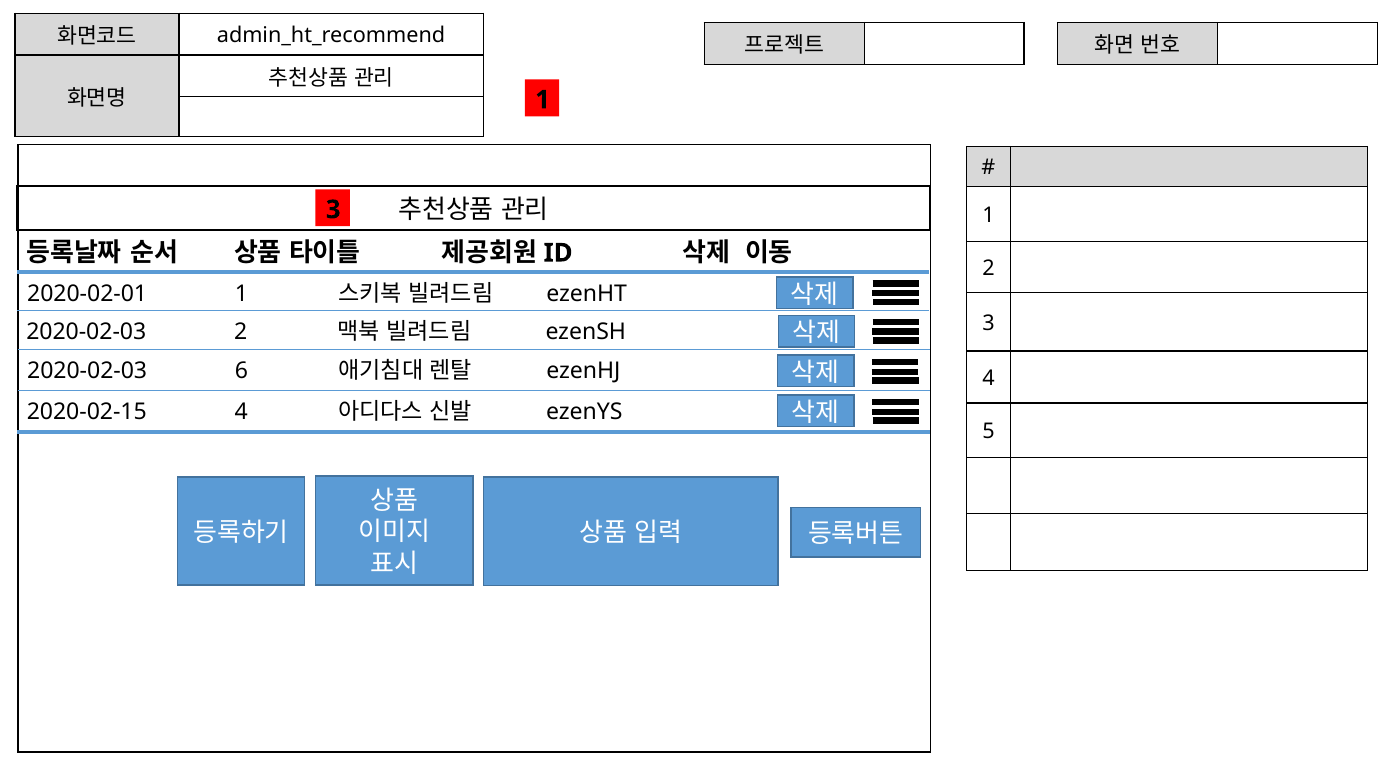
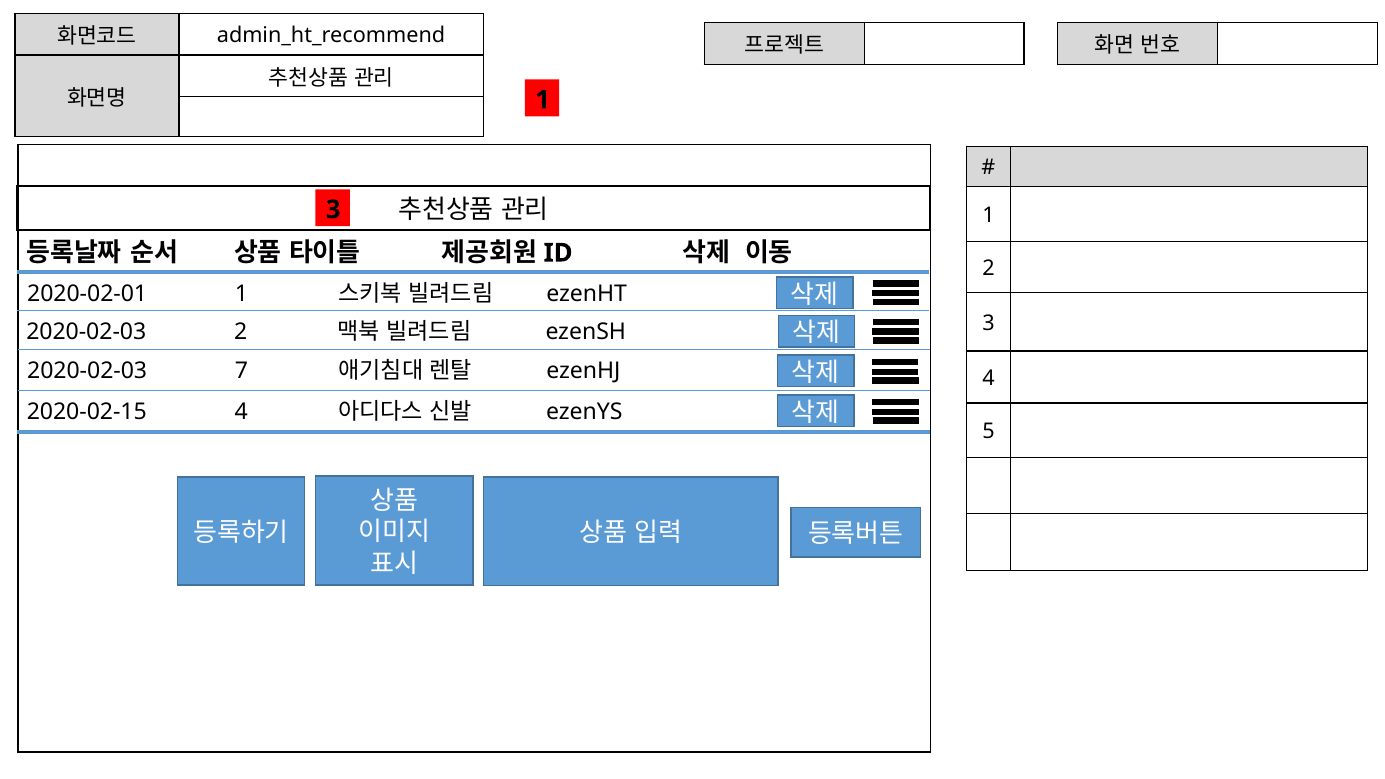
6: 6 -> 7
